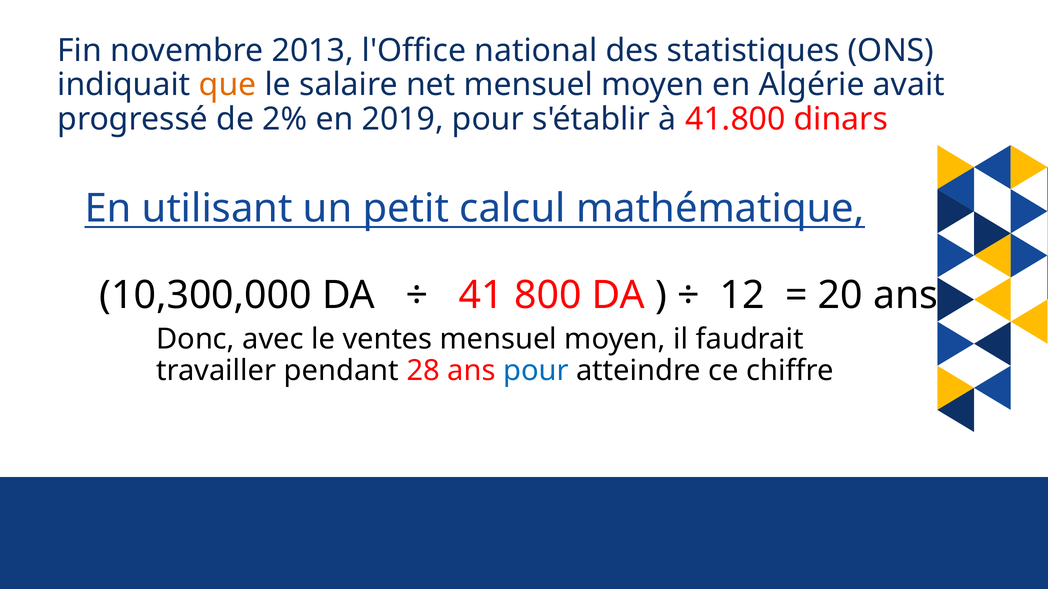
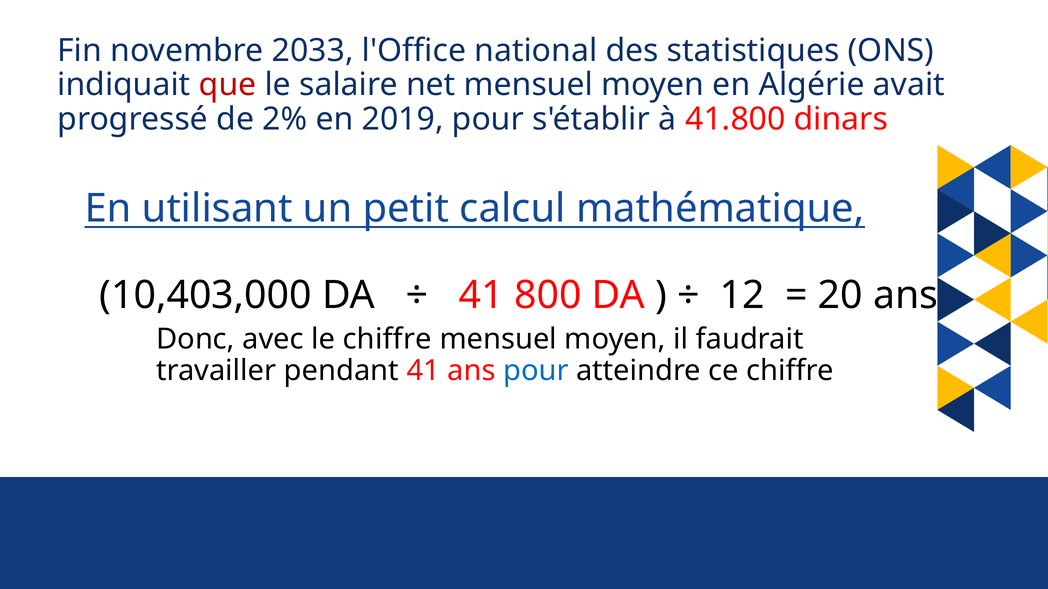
2013: 2013 -> 2033
que colour: orange -> red
10,300,000: 10,300,000 -> 10,403,000
le ventes: ventes -> chiffre
pendant 28: 28 -> 41
